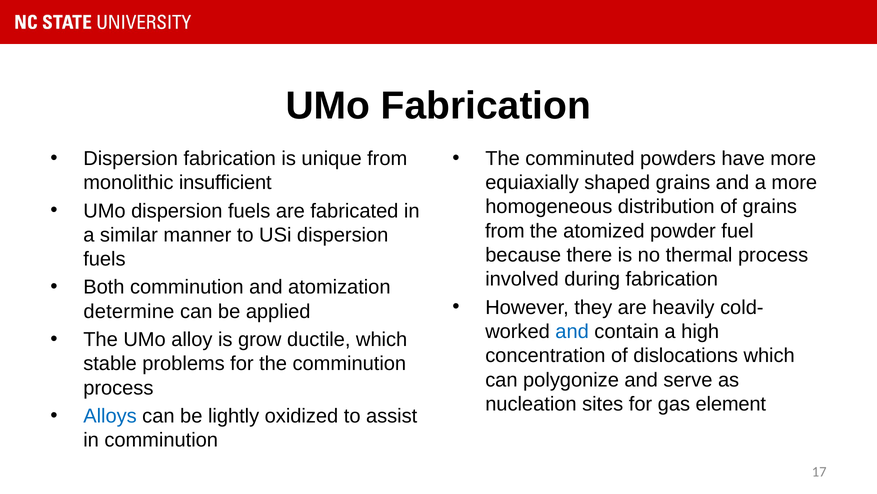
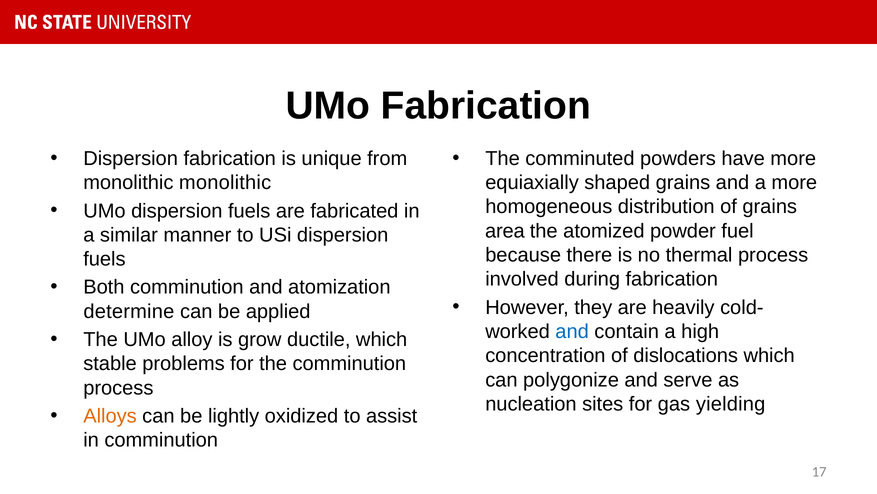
monolithic insufficient: insufficient -> monolithic
from at (505, 231): from -> area
element: element -> yielding
Alloys colour: blue -> orange
